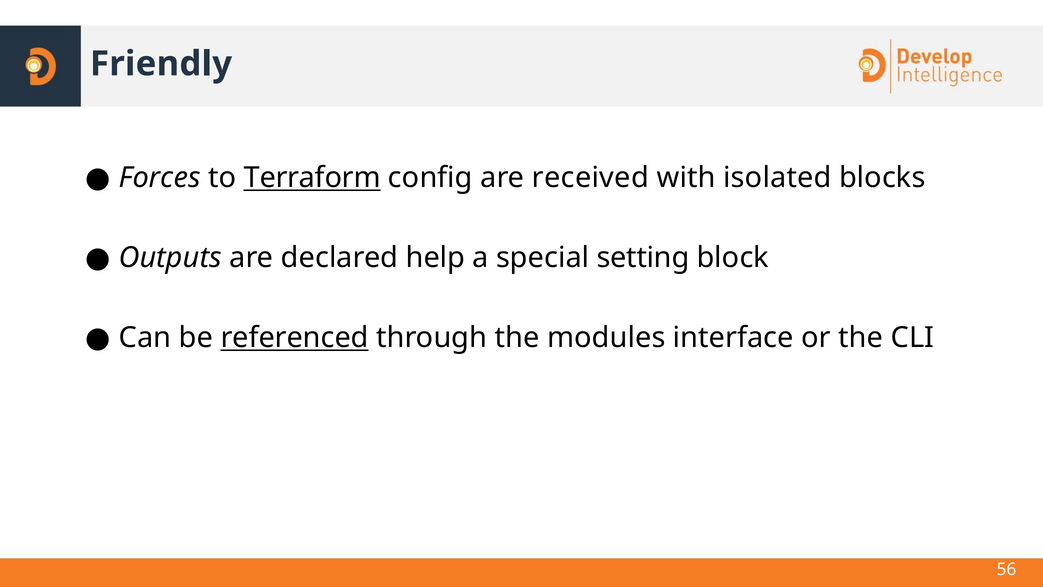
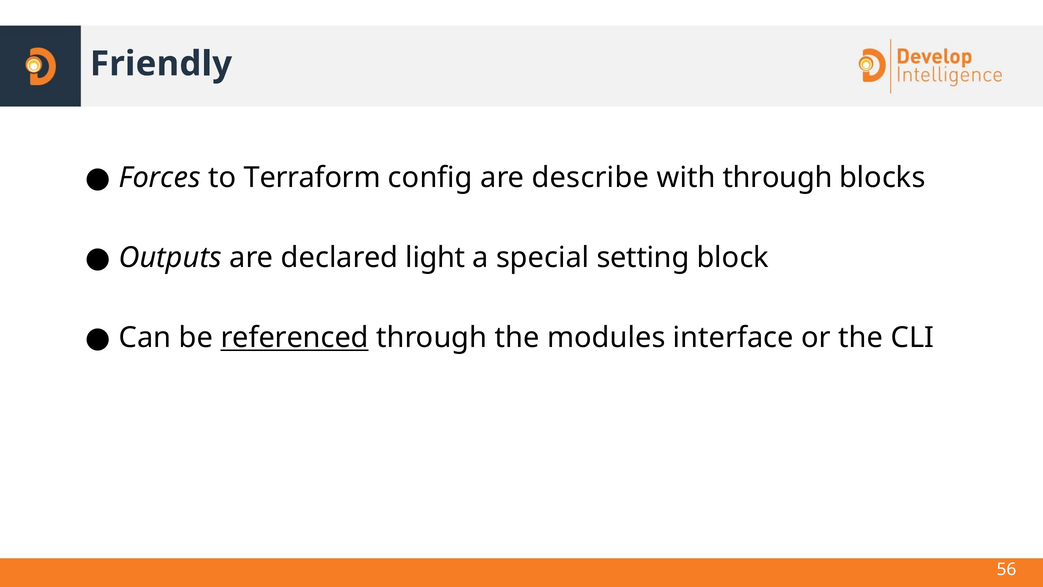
Terraform underline: present -> none
received: received -> describe
with isolated: isolated -> through
help: help -> light
